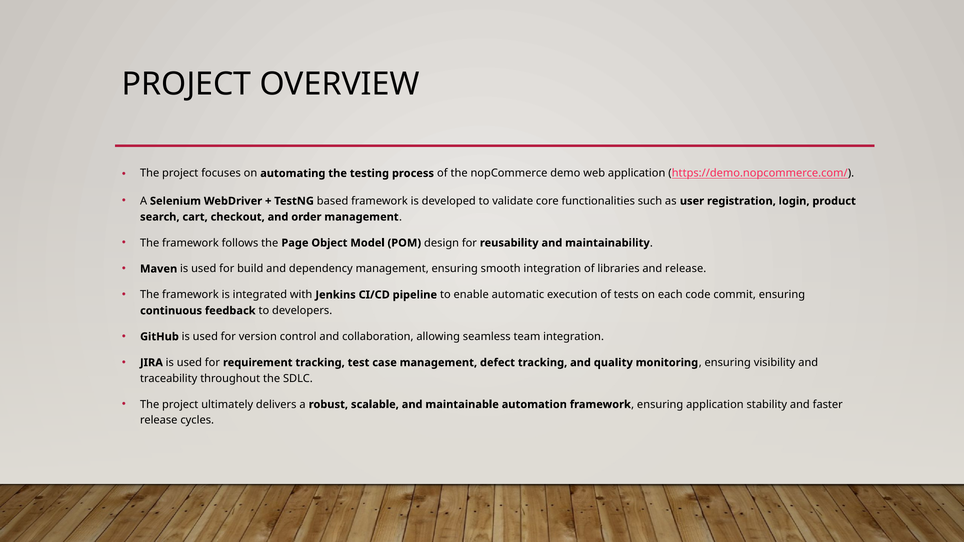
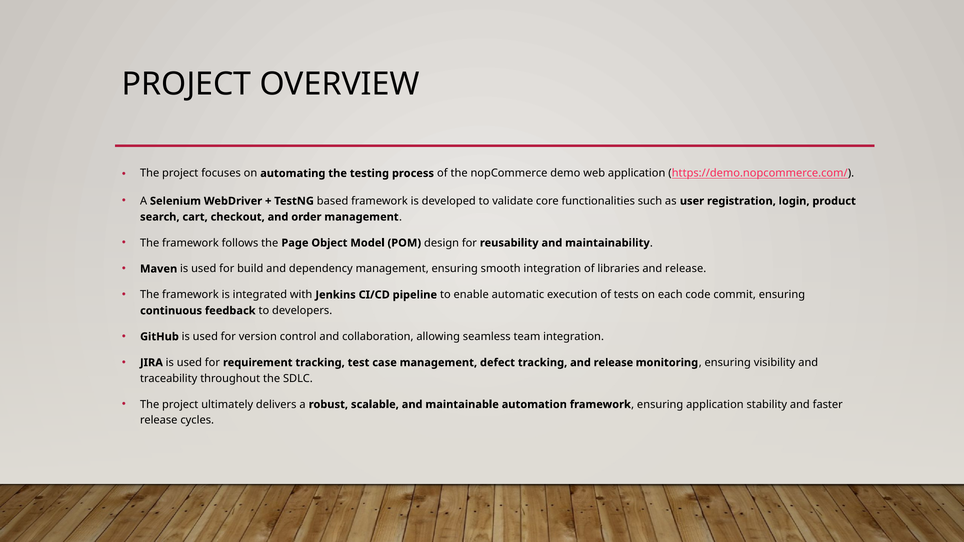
tracking and quality: quality -> release
